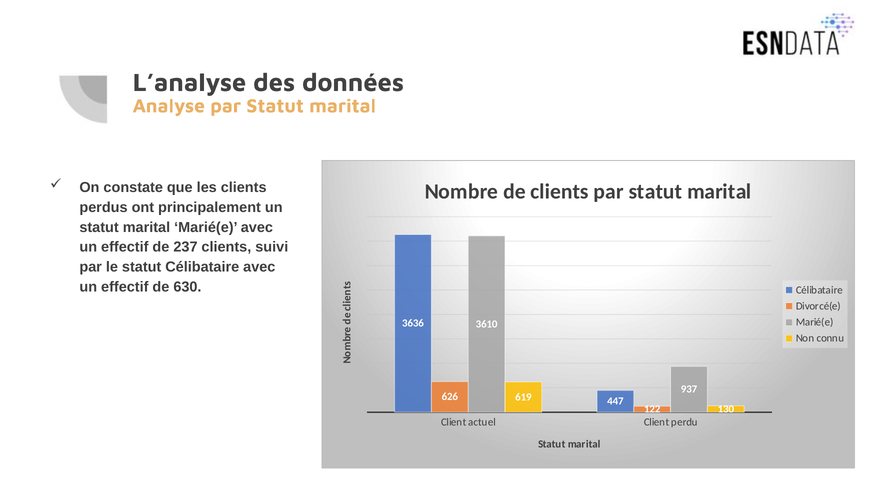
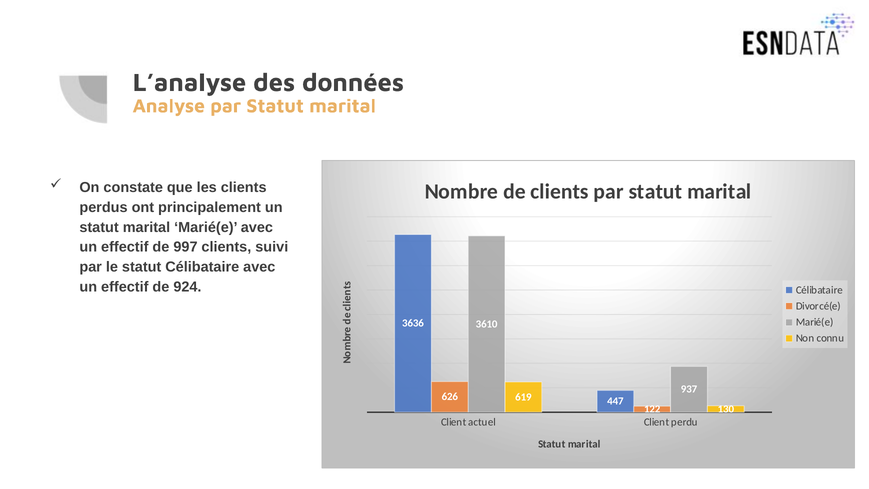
237: 237 -> 997
630: 630 -> 924
